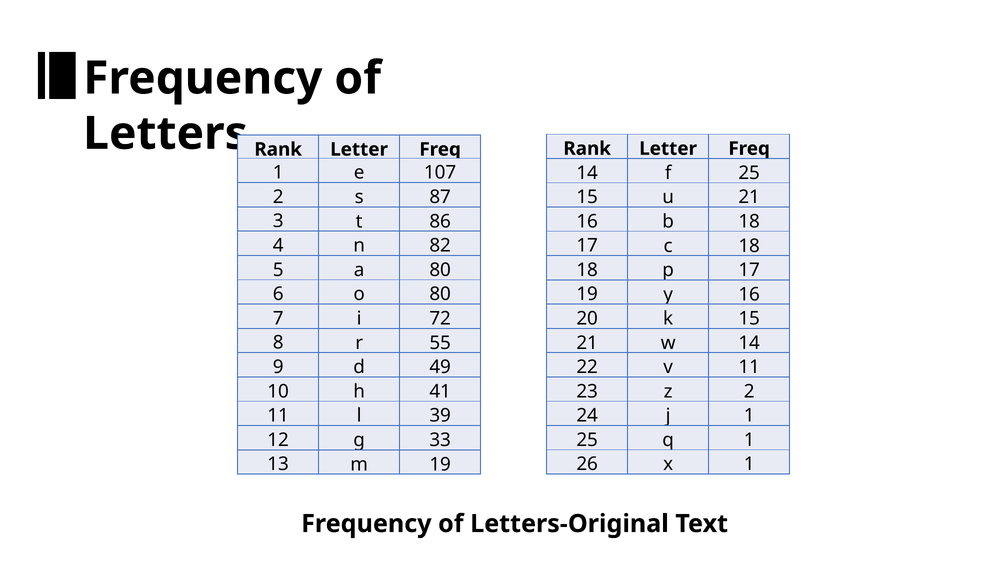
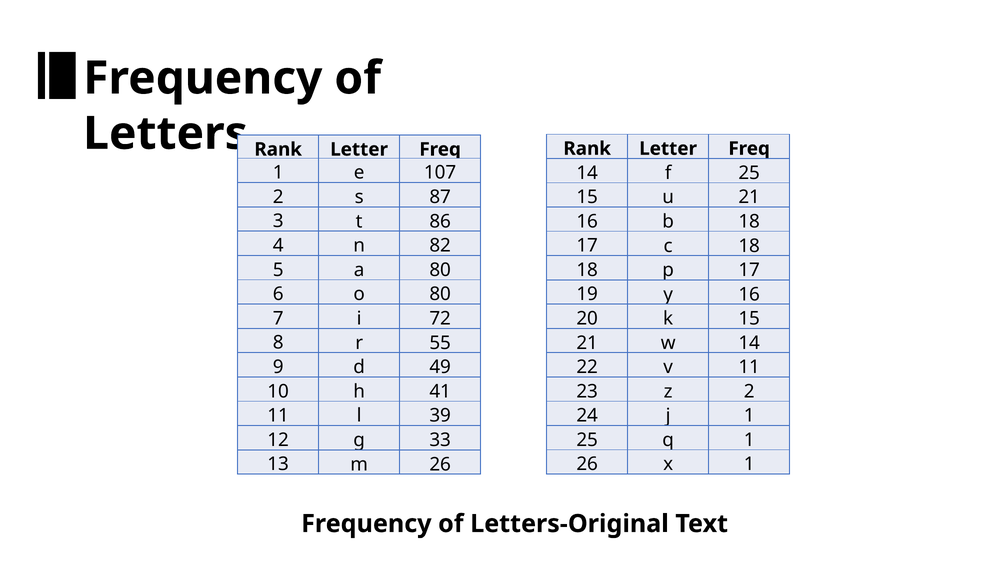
m 19: 19 -> 26
